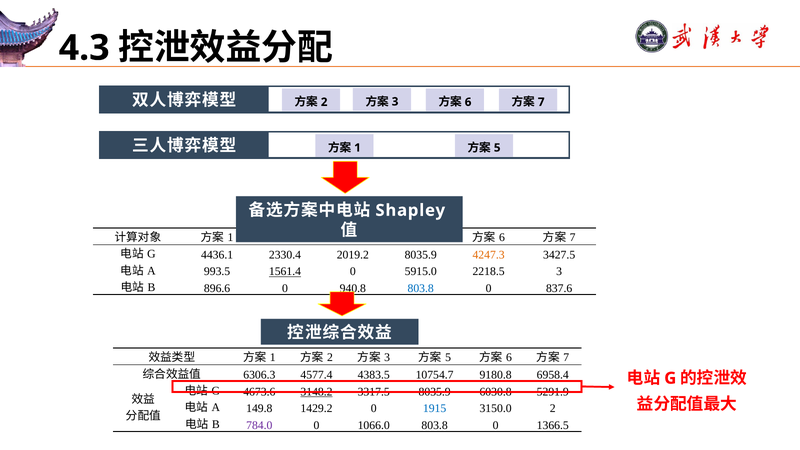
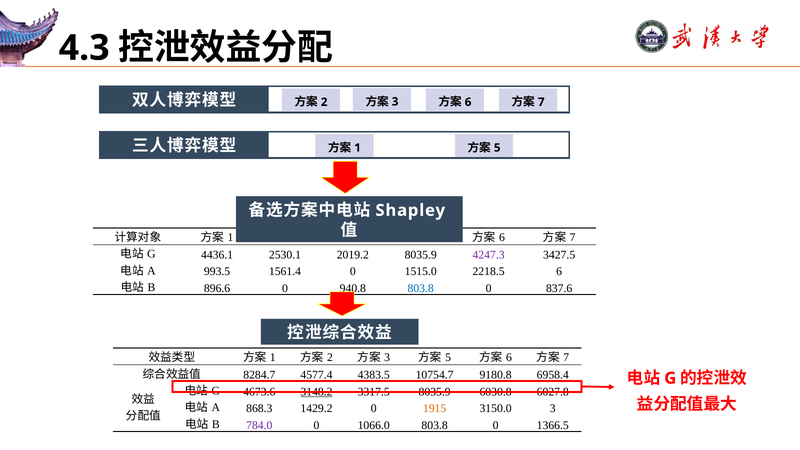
2330.4: 2330.4 -> 2530.1
4247.3 colour: orange -> purple
1561.4 underline: present -> none
5915.0: 5915.0 -> 1515.0
2218.5 3: 3 -> 6
6306.3: 6306.3 -> 8284.7
5291.9: 5291.9 -> 6027.8
149.8: 149.8 -> 868.3
1915 colour: blue -> orange
3150.0 2: 2 -> 3
